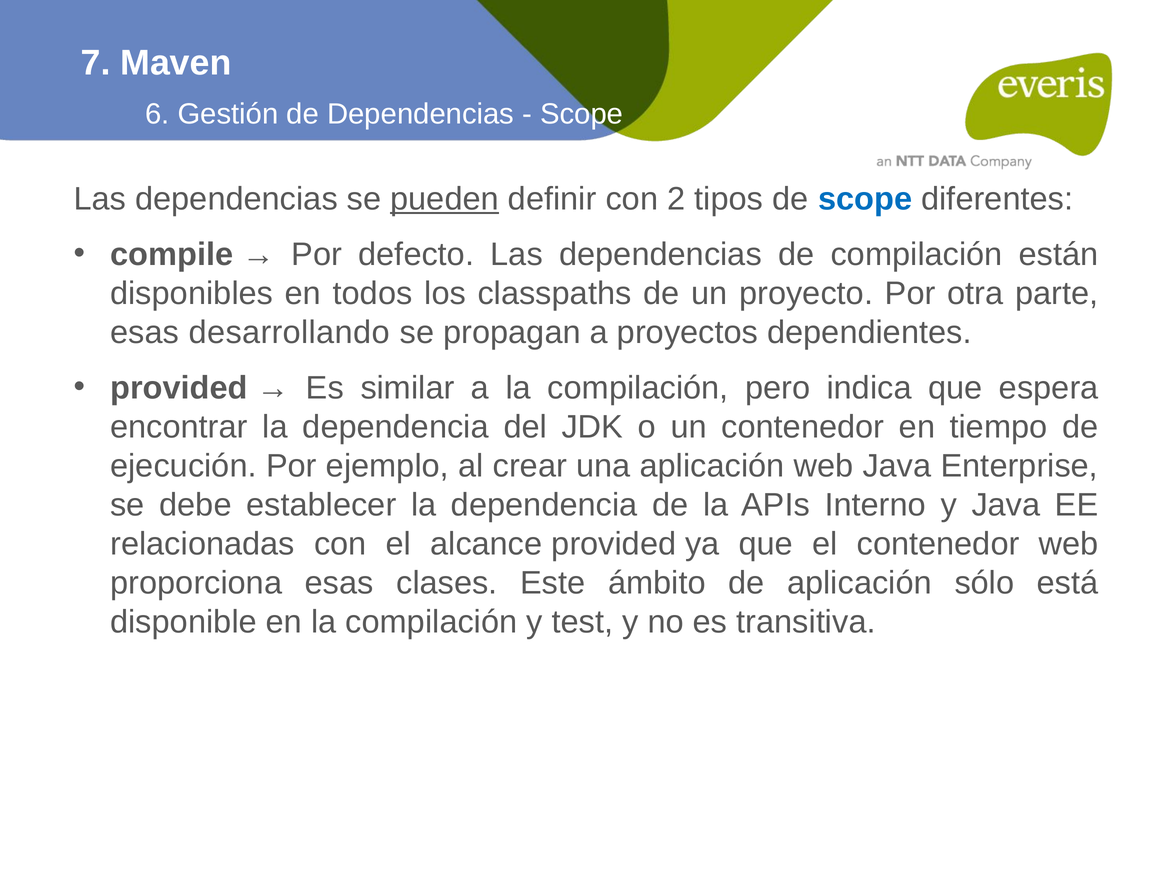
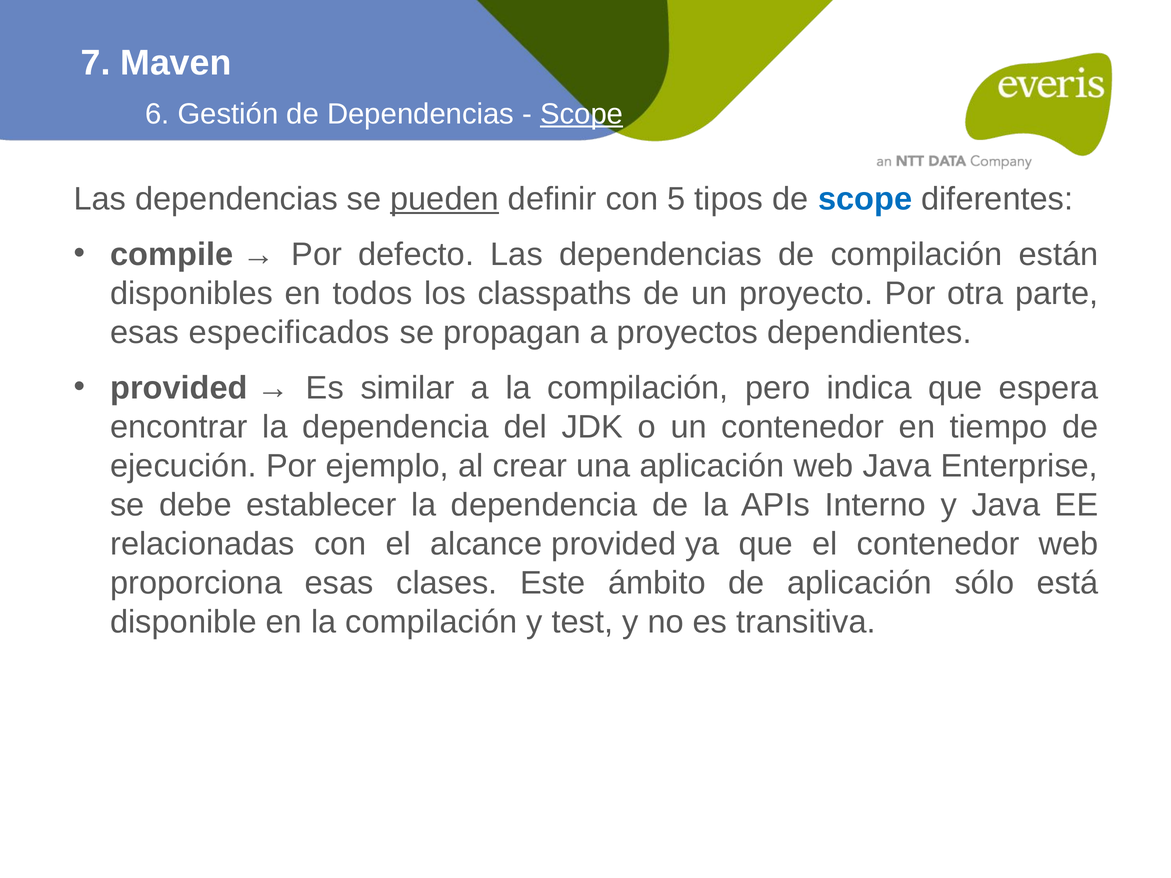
Scope at (582, 114) underline: none -> present
2: 2 -> 5
desarrollando: desarrollando -> especificados
